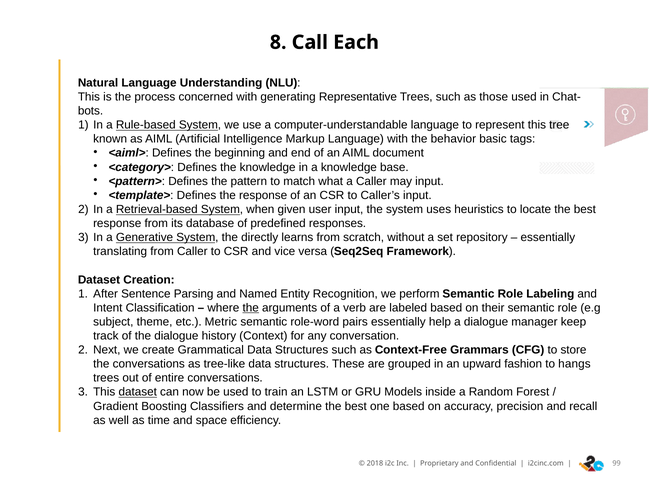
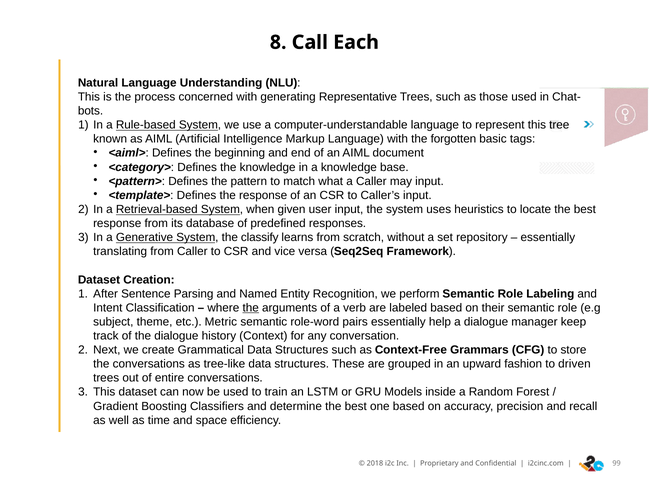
behavior: behavior -> forgotten
directly: directly -> classify
hangs: hangs -> driven
dataset at (138, 393) underline: present -> none
